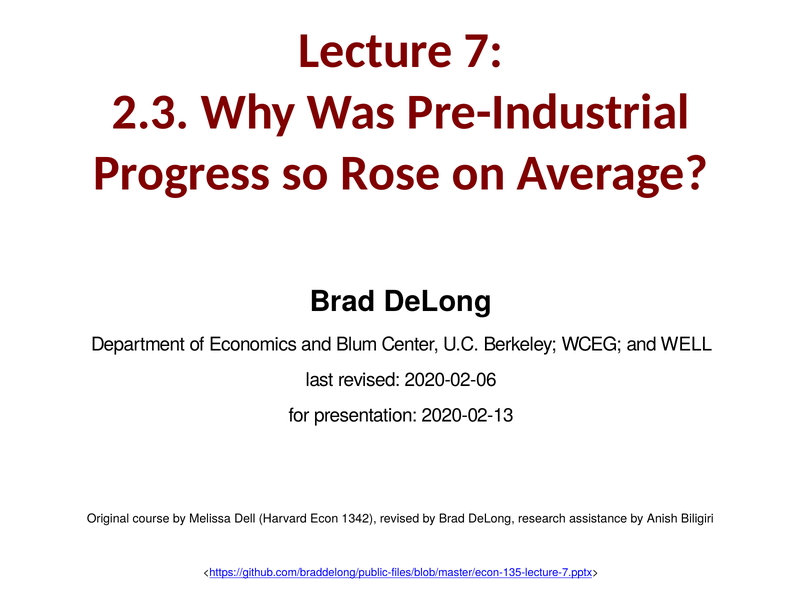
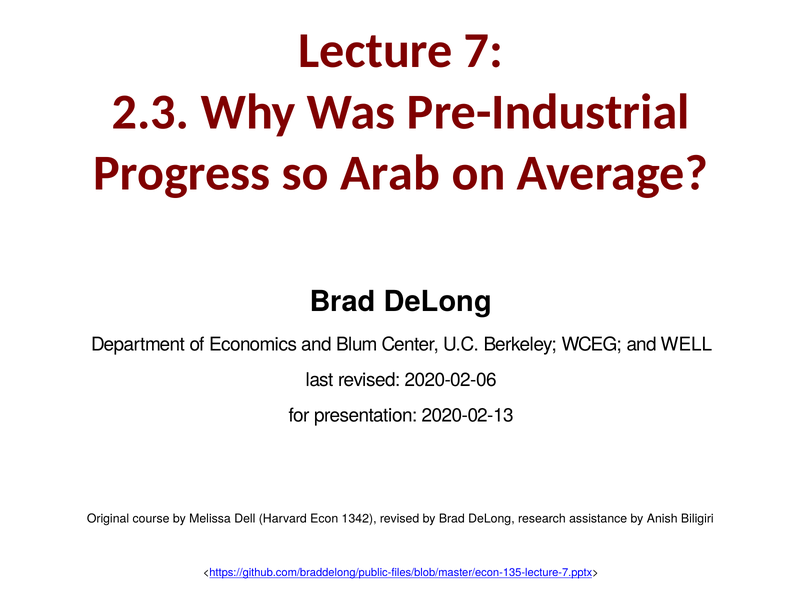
Rose: Rose -> Arab
